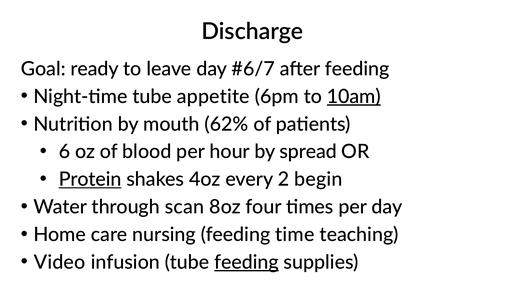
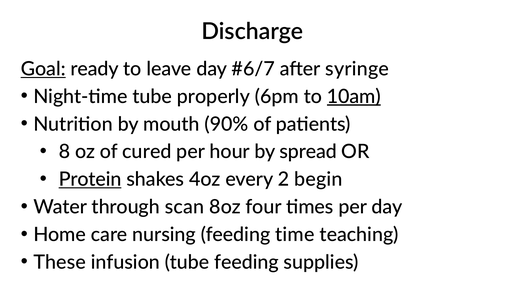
Goal underline: none -> present
after feeding: feeding -> syringe
appetite: appetite -> properly
62%: 62% -> 90%
6: 6 -> 8
blood: blood -> cured
Video: Video -> These
feeding at (246, 262) underline: present -> none
